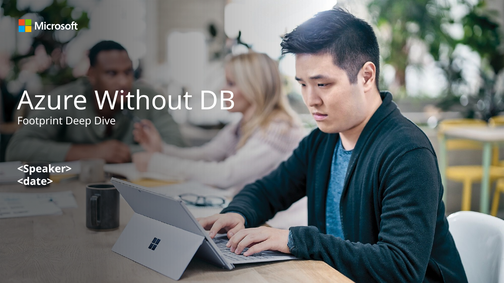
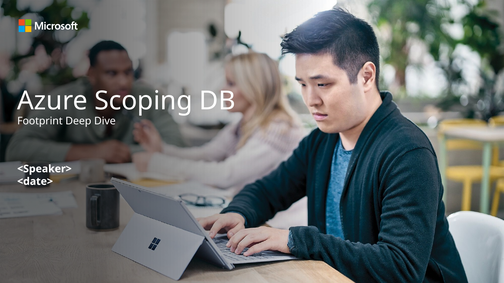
Without: Without -> Scoping
